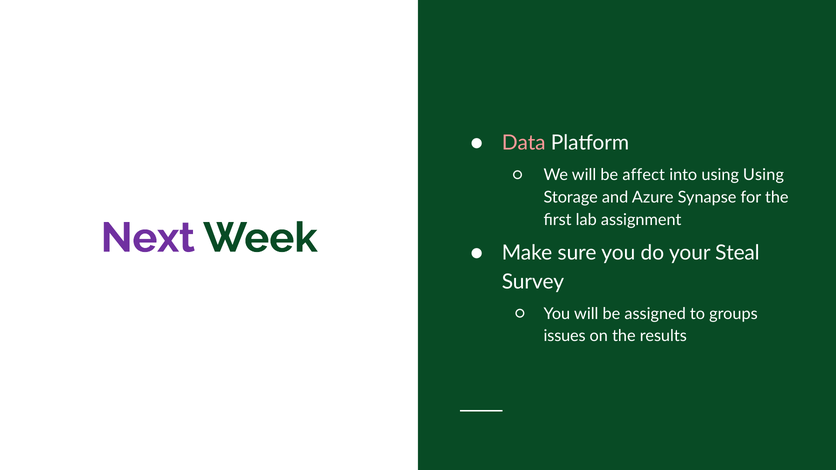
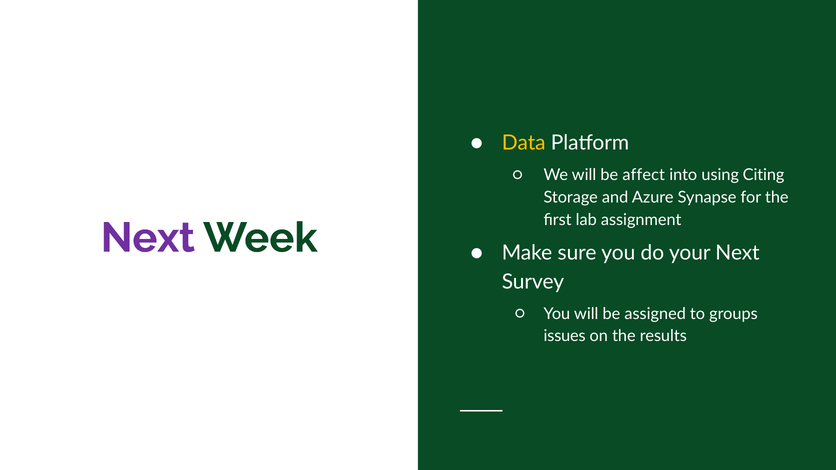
Data colour: pink -> yellow
using Using: Using -> Citing
your Steal: Steal -> Next
